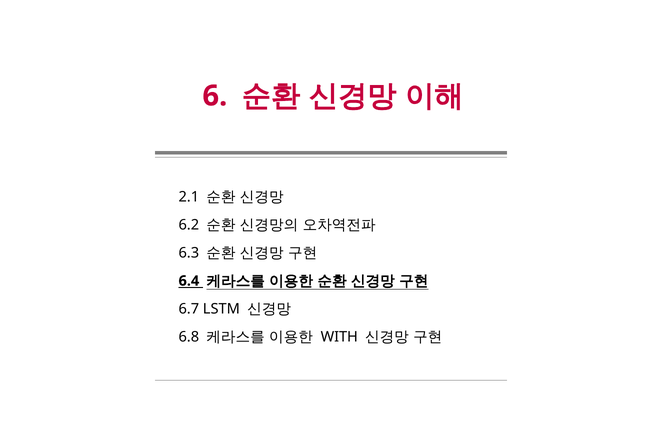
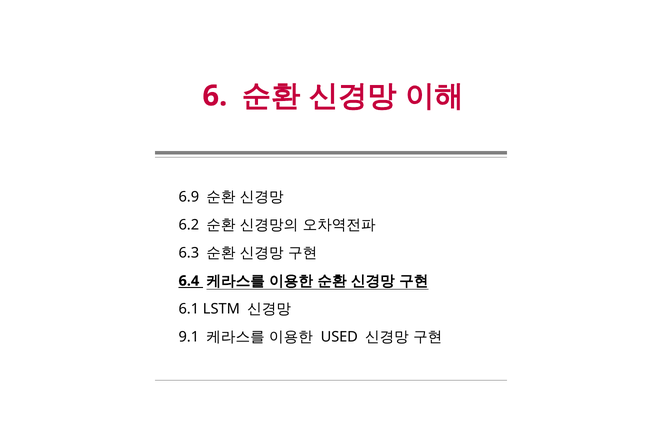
2.1: 2.1 -> 6.9
6.7: 6.7 -> 6.1
6.8: 6.8 -> 9.1
WITH: WITH -> USED
